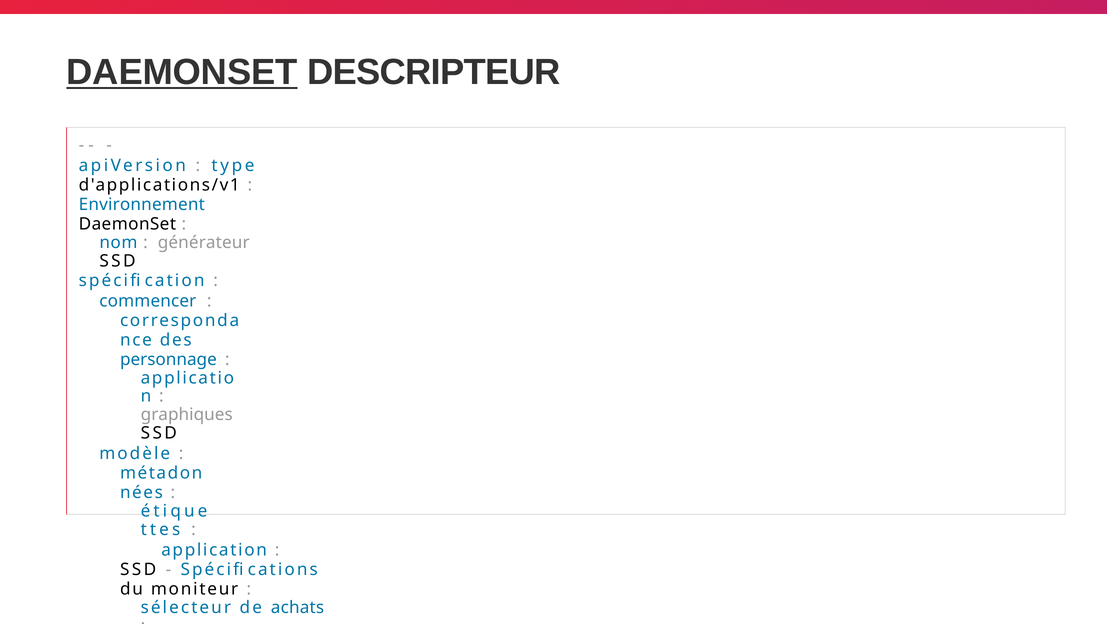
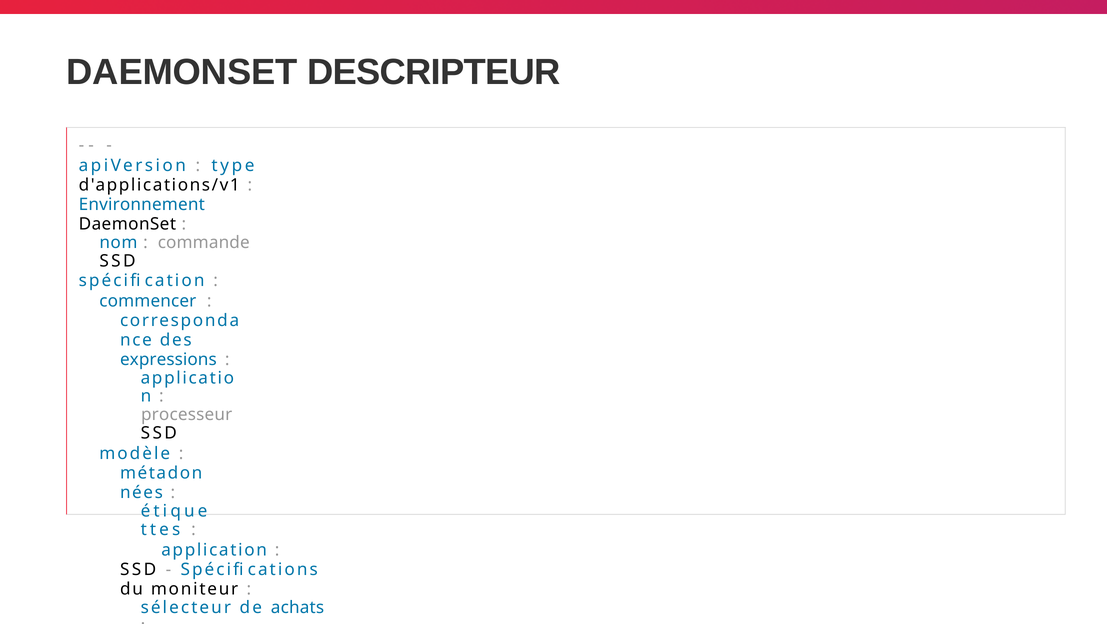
DAEMONSET at (182, 72) underline: present -> none
générateur: générateur -> commande
personnage: personnage -> expressions
graphiques: graphiques -> processeur
